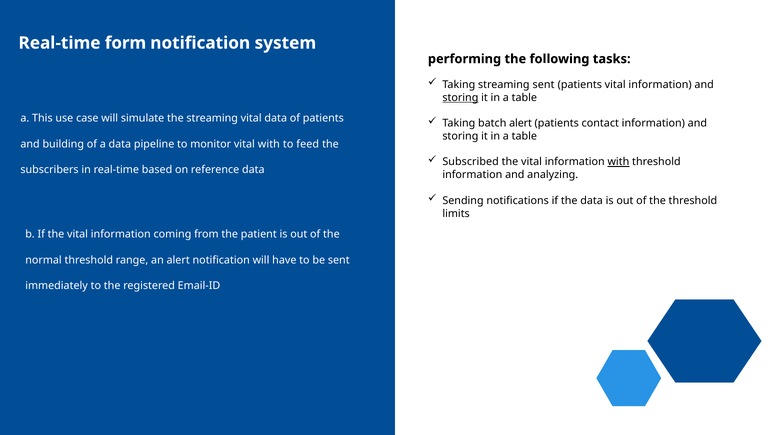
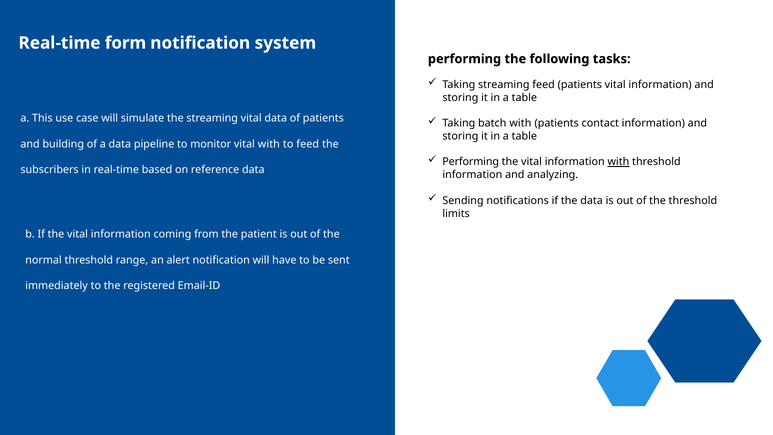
streaming sent: sent -> feed
storing at (460, 97) underline: present -> none
batch alert: alert -> with
Subscribed at (471, 162): Subscribed -> Performing
